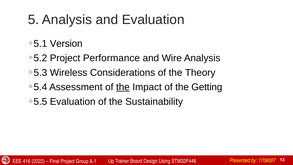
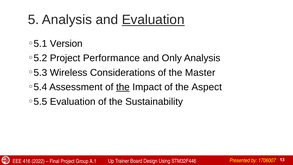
Evaluation at (153, 20) underline: none -> present
Wire: Wire -> Only
Theory: Theory -> Master
Getting: Getting -> Aspect
